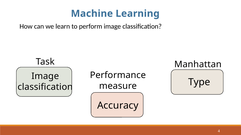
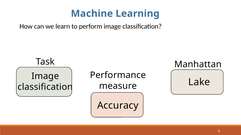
Type: Type -> Lake
